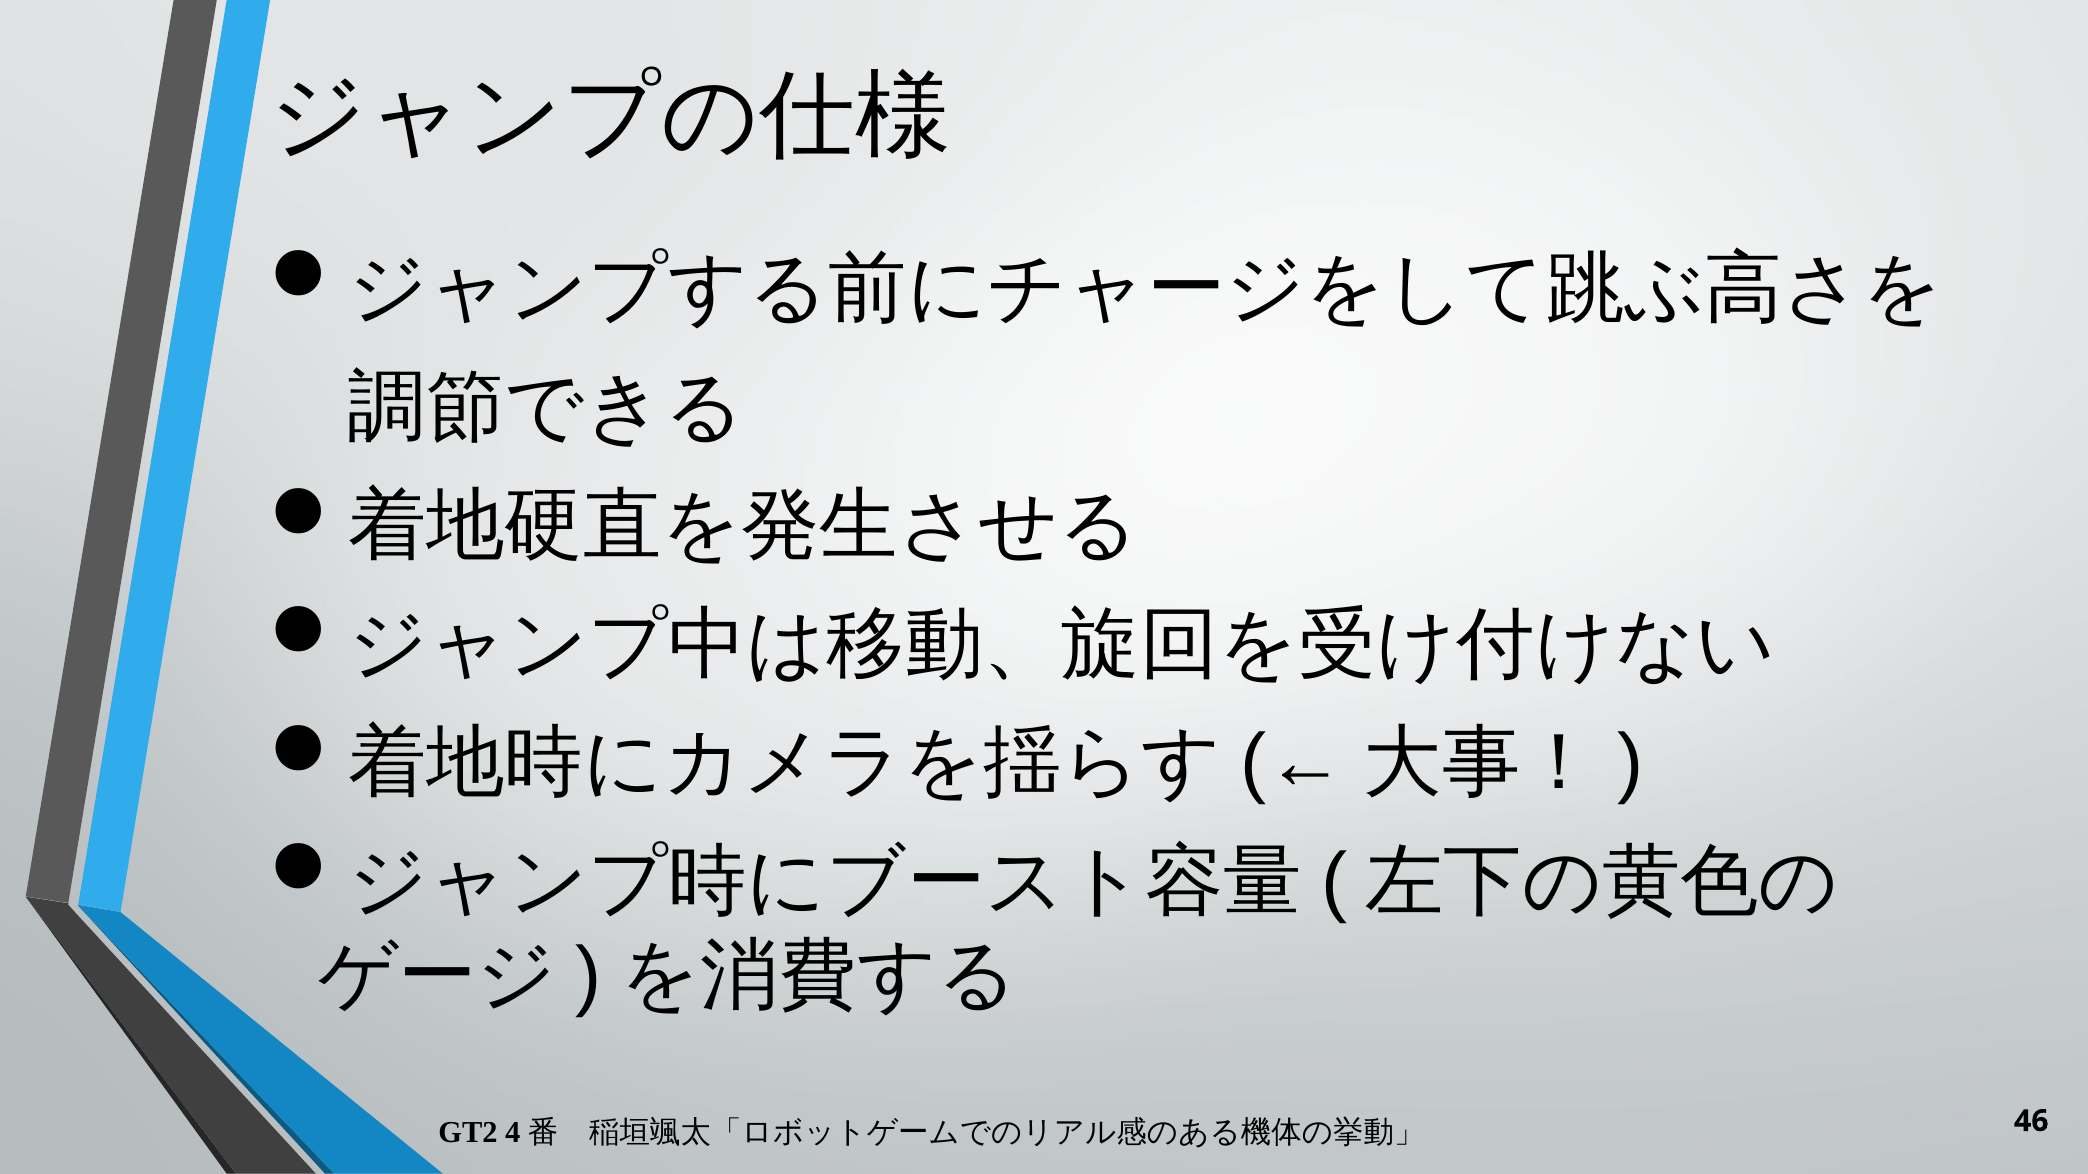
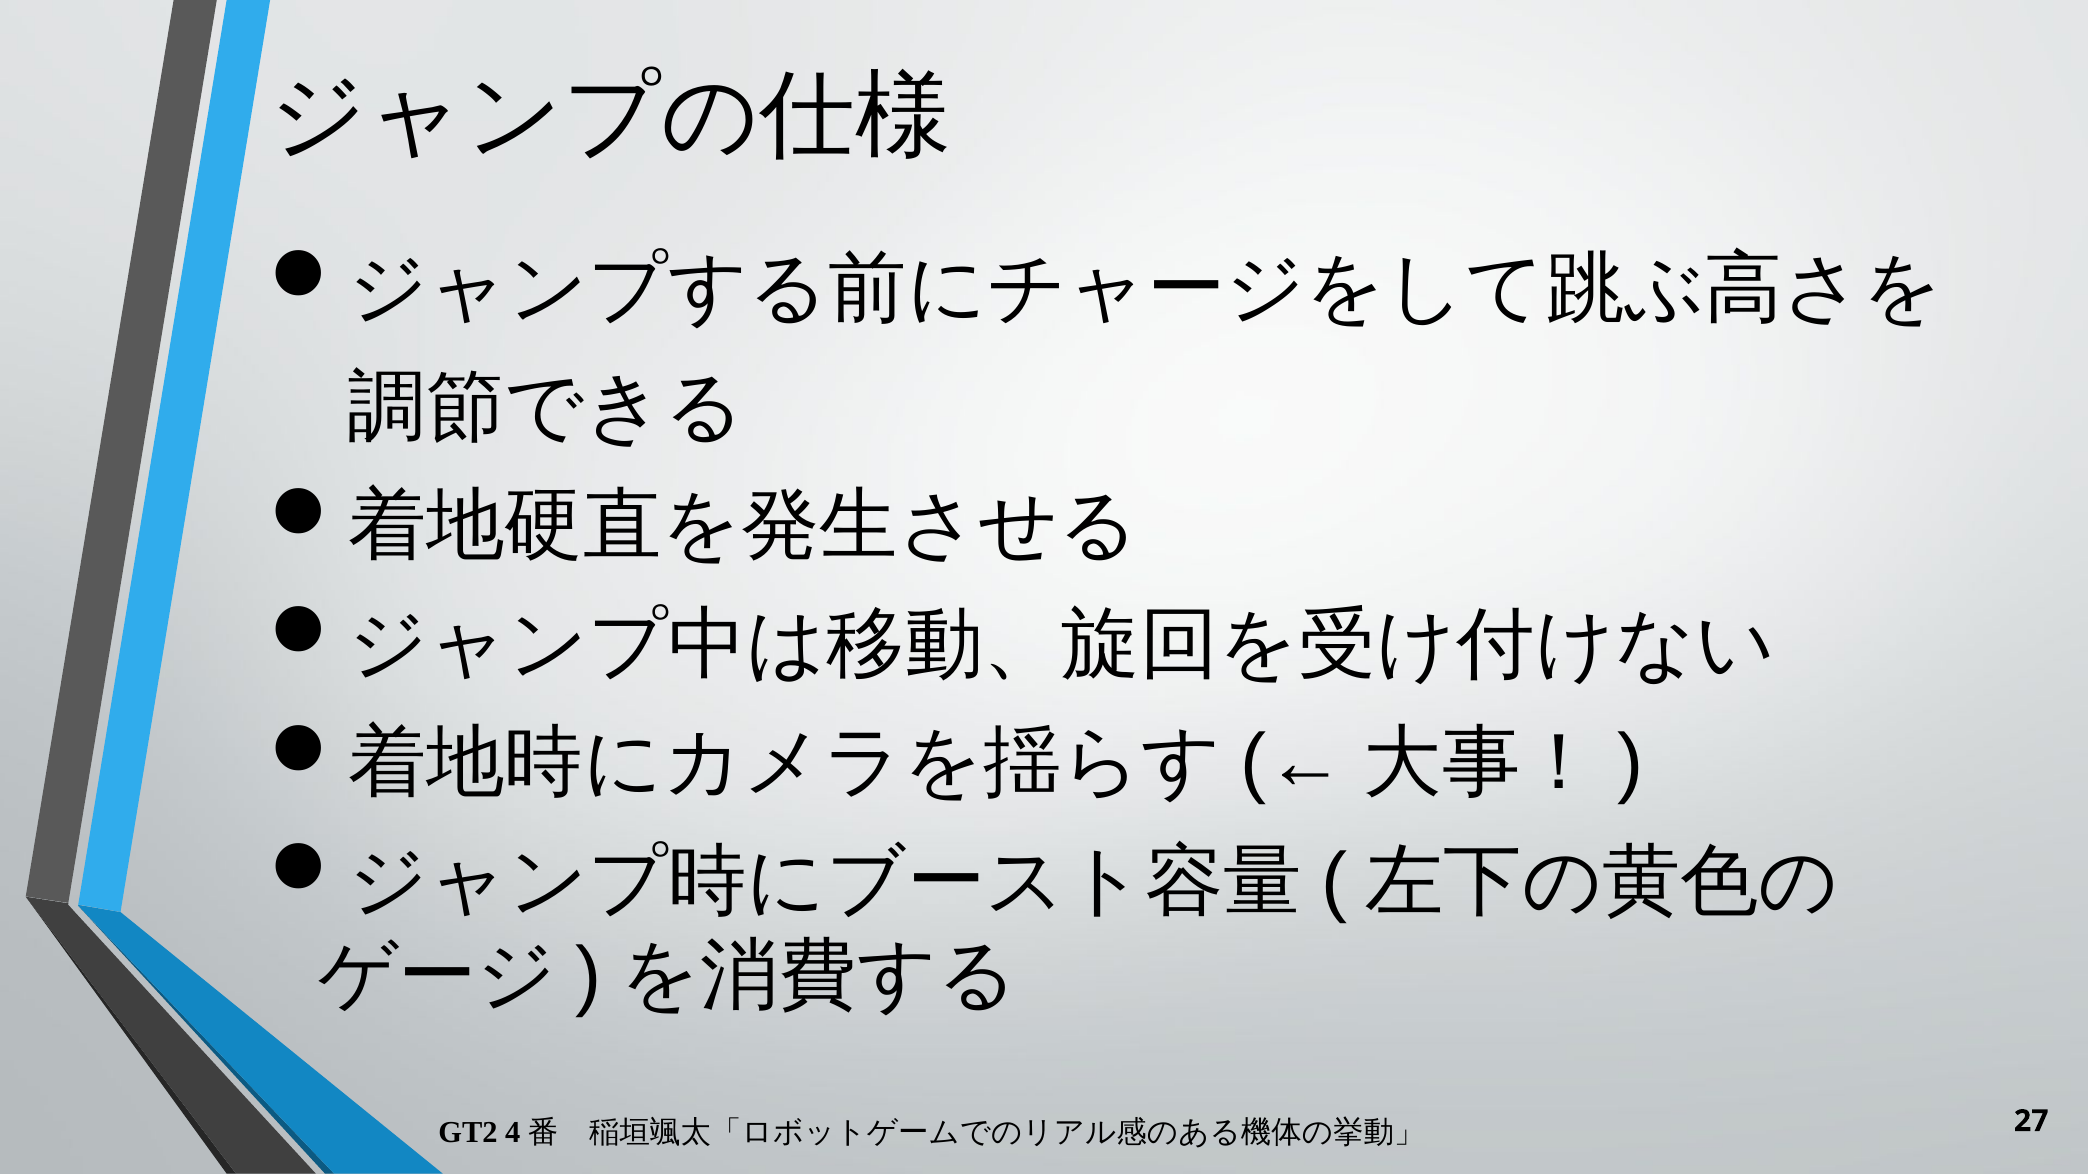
46: 46 -> 27
